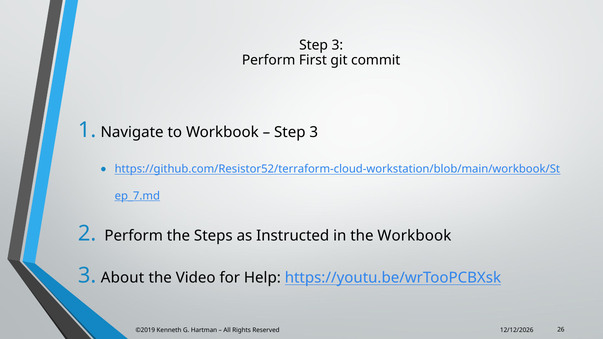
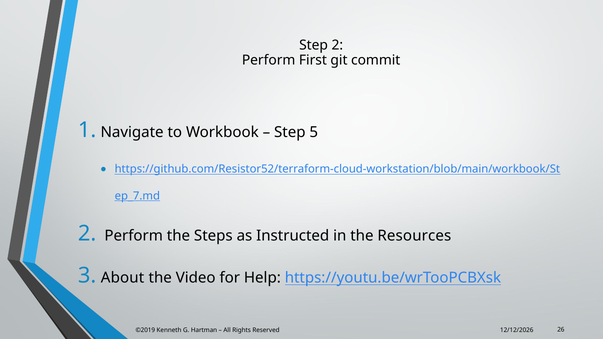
3 at (337, 45): 3 -> 2
3 at (314, 132): 3 -> 5
the Workbook: Workbook -> Resources
